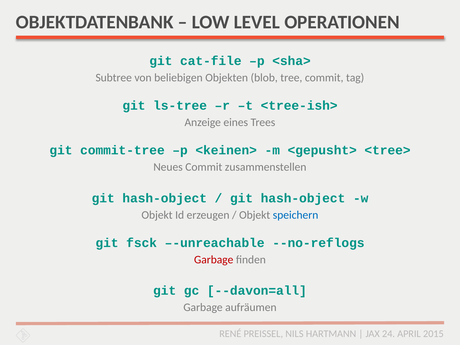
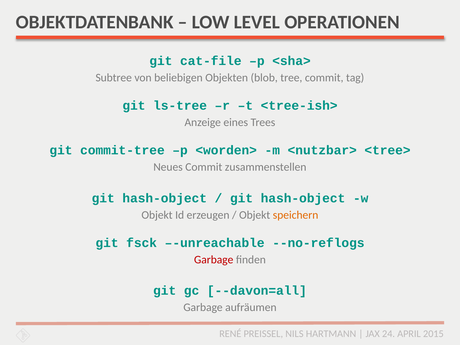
<keinen>: <keinen> -> <worden>
<gepusht>: <gepusht> -> <nutzbar>
speichern colour: blue -> orange
